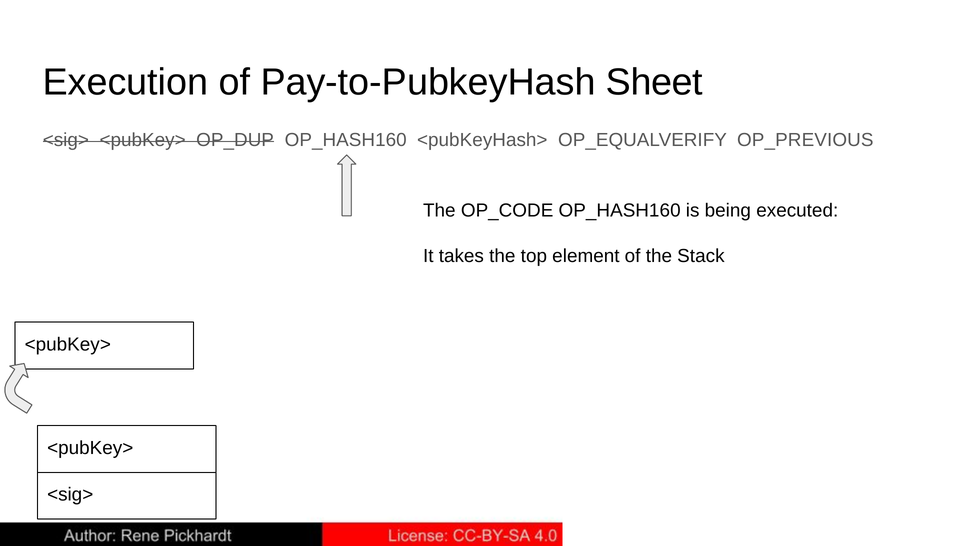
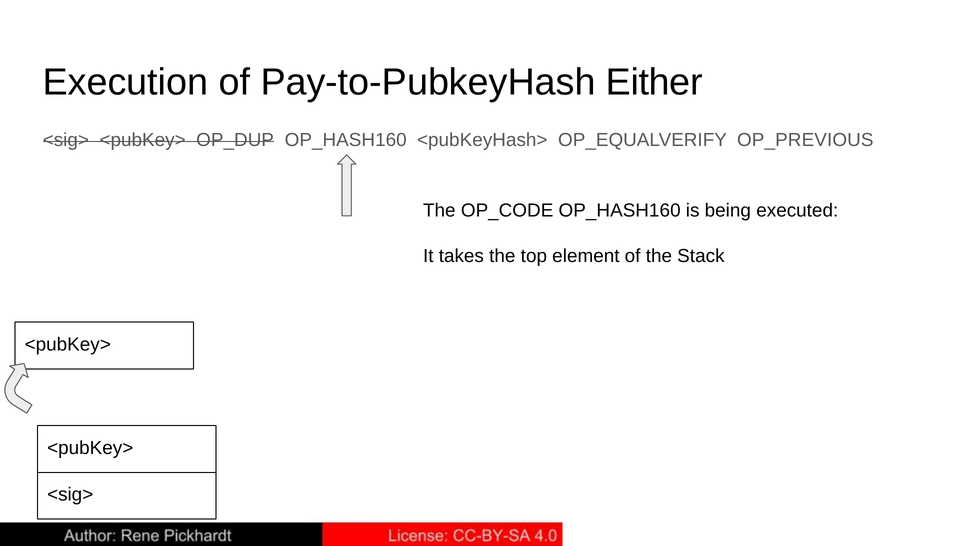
Sheet: Sheet -> Either
